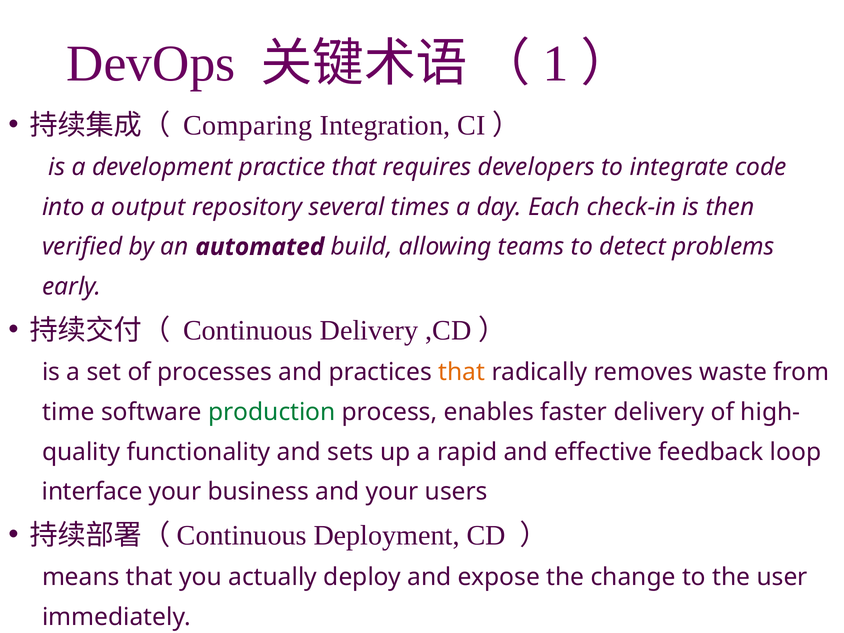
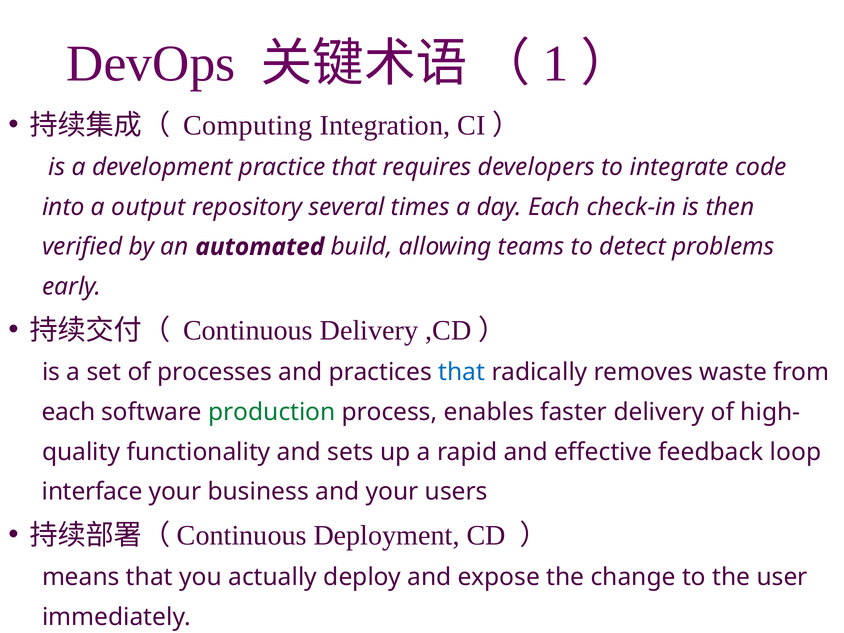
Comparing: Comparing -> Computing
that at (462, 372) colour: orange -> blue
time at (68, 412): time -> each
